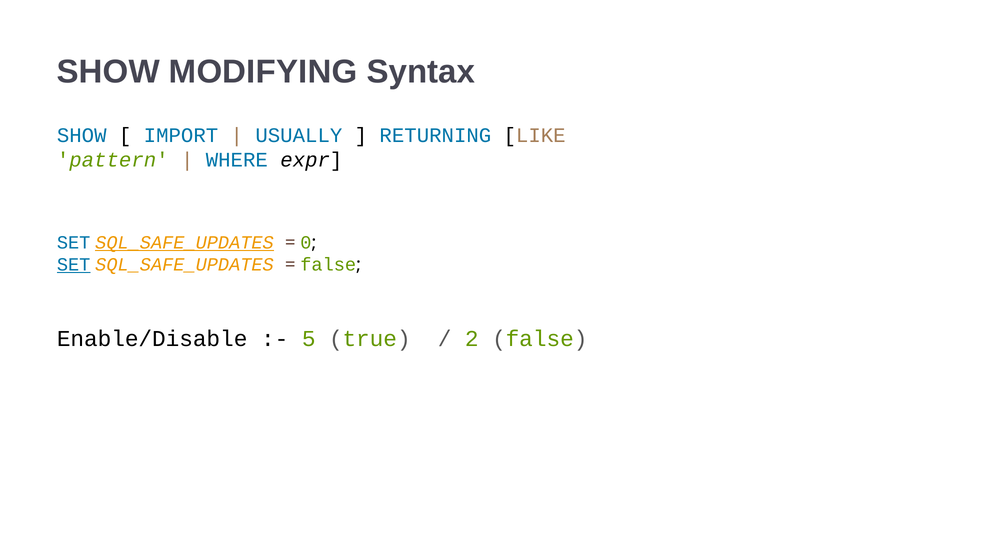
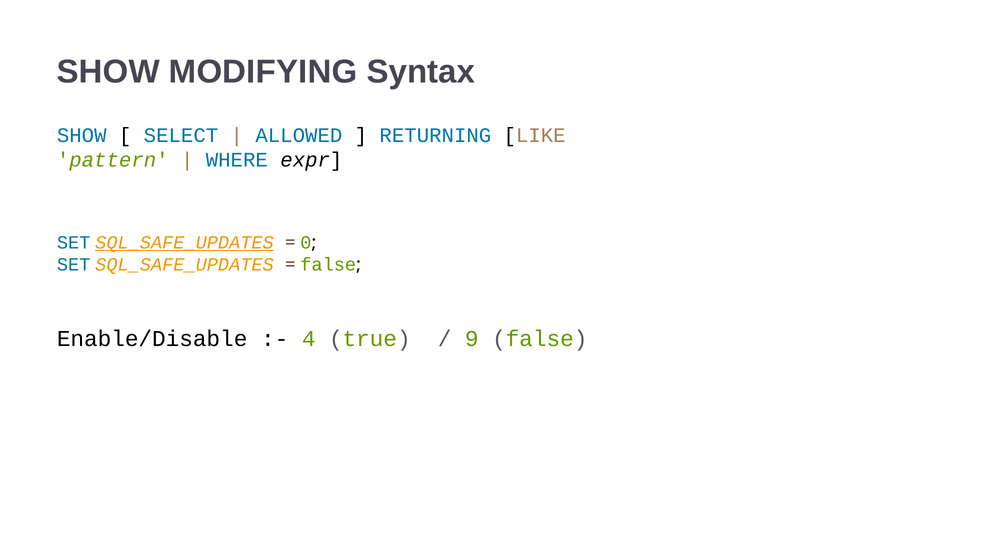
IMPORT: IMPORT -> SELECT
USUALLY: USUALLY -> ALLOWED
SET at (74, 265) underline: present -> none
5: 5 -> 4
2: 2 -> 9
